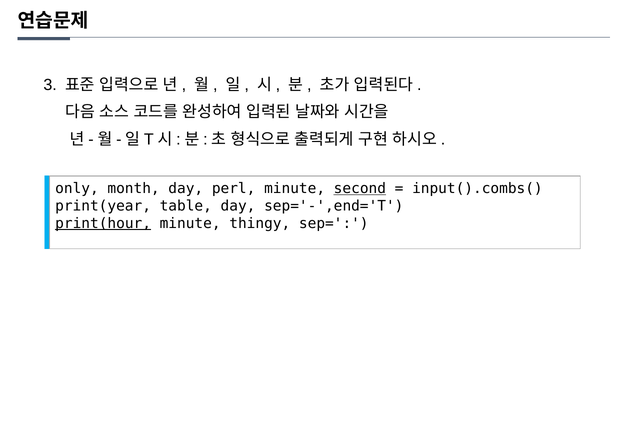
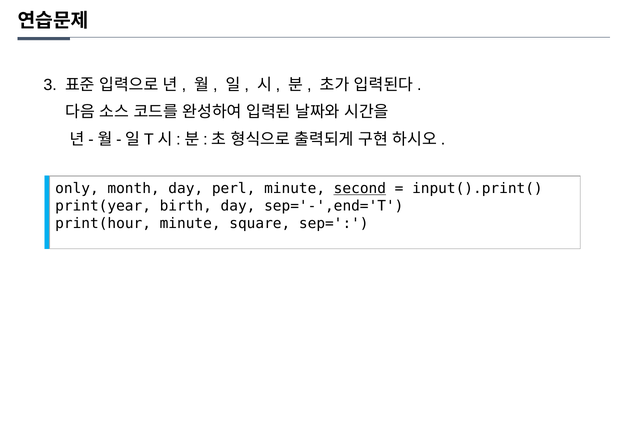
input().combs(: input().combs( -> input().print(
table: table -> birth
print(hour underline: present -> none
thingy: thingy -> square
